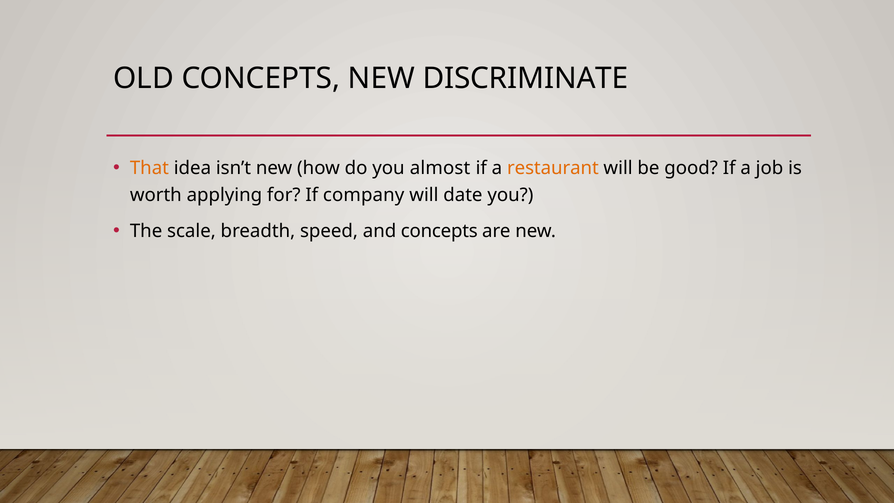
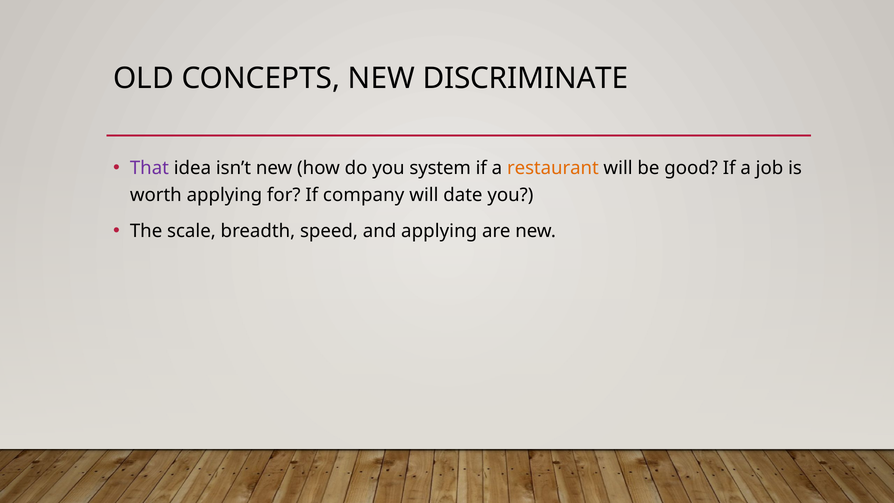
That colour: orange -> purple
almost: almost -> system
and concepts: concepts -> applying
